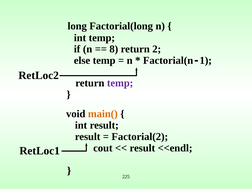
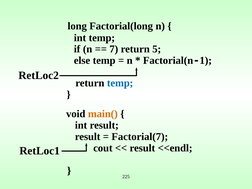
8: 8 -> 7
2: 2 -> 5
temp at (120, 83) colour: purple -> blue
Factorial(2: Factorial(2 -> Factorial(7
